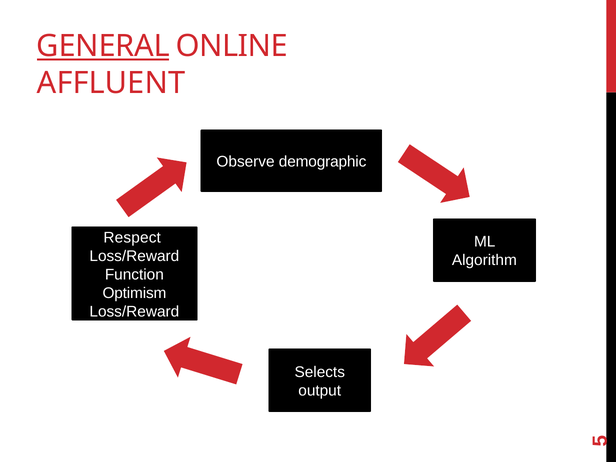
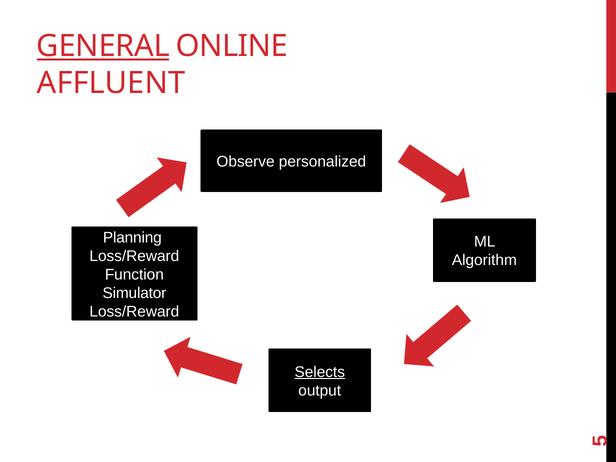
demographic: demographic -> personalized
Respect: Respect -> Planning
Optimism: Optimism -> Simulator
Selects underline: none -> present
